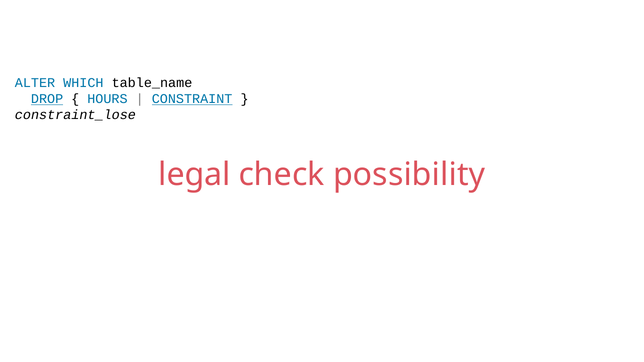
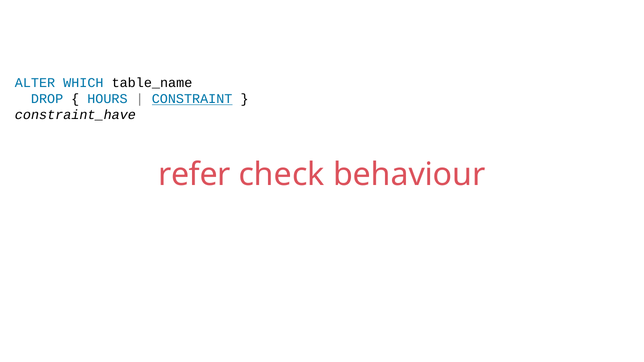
DROP underline: present -> none
constraint_lose: constraint_lose -> constraint_have
legal: legal -> refer
possibility: possibility -> behaviour
